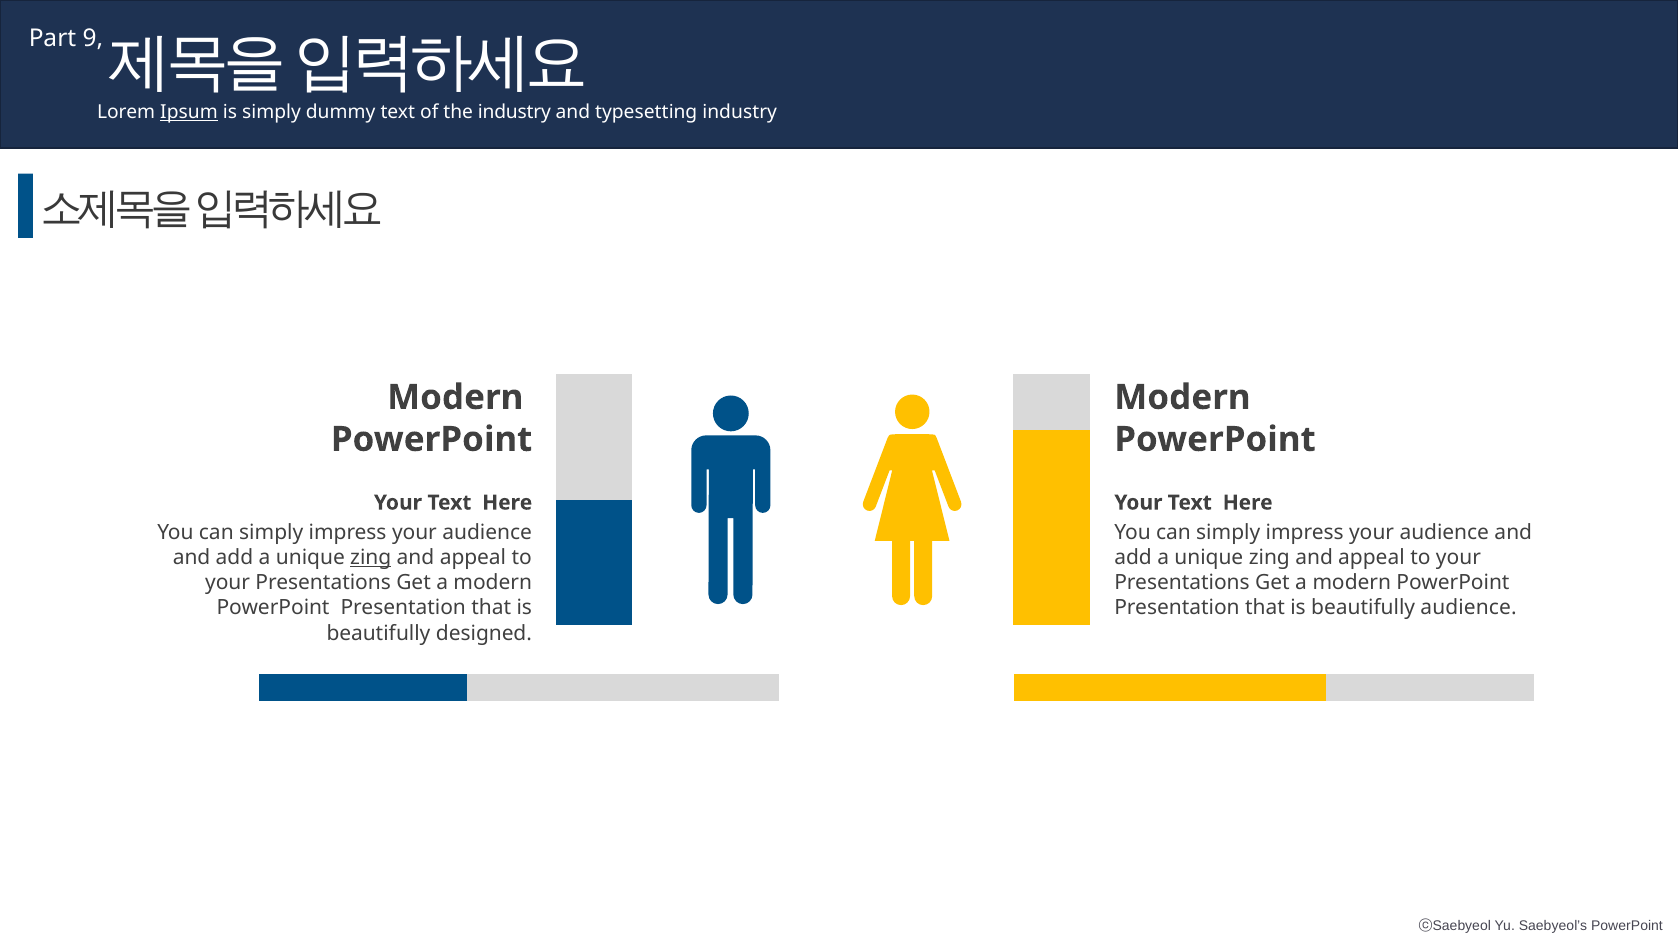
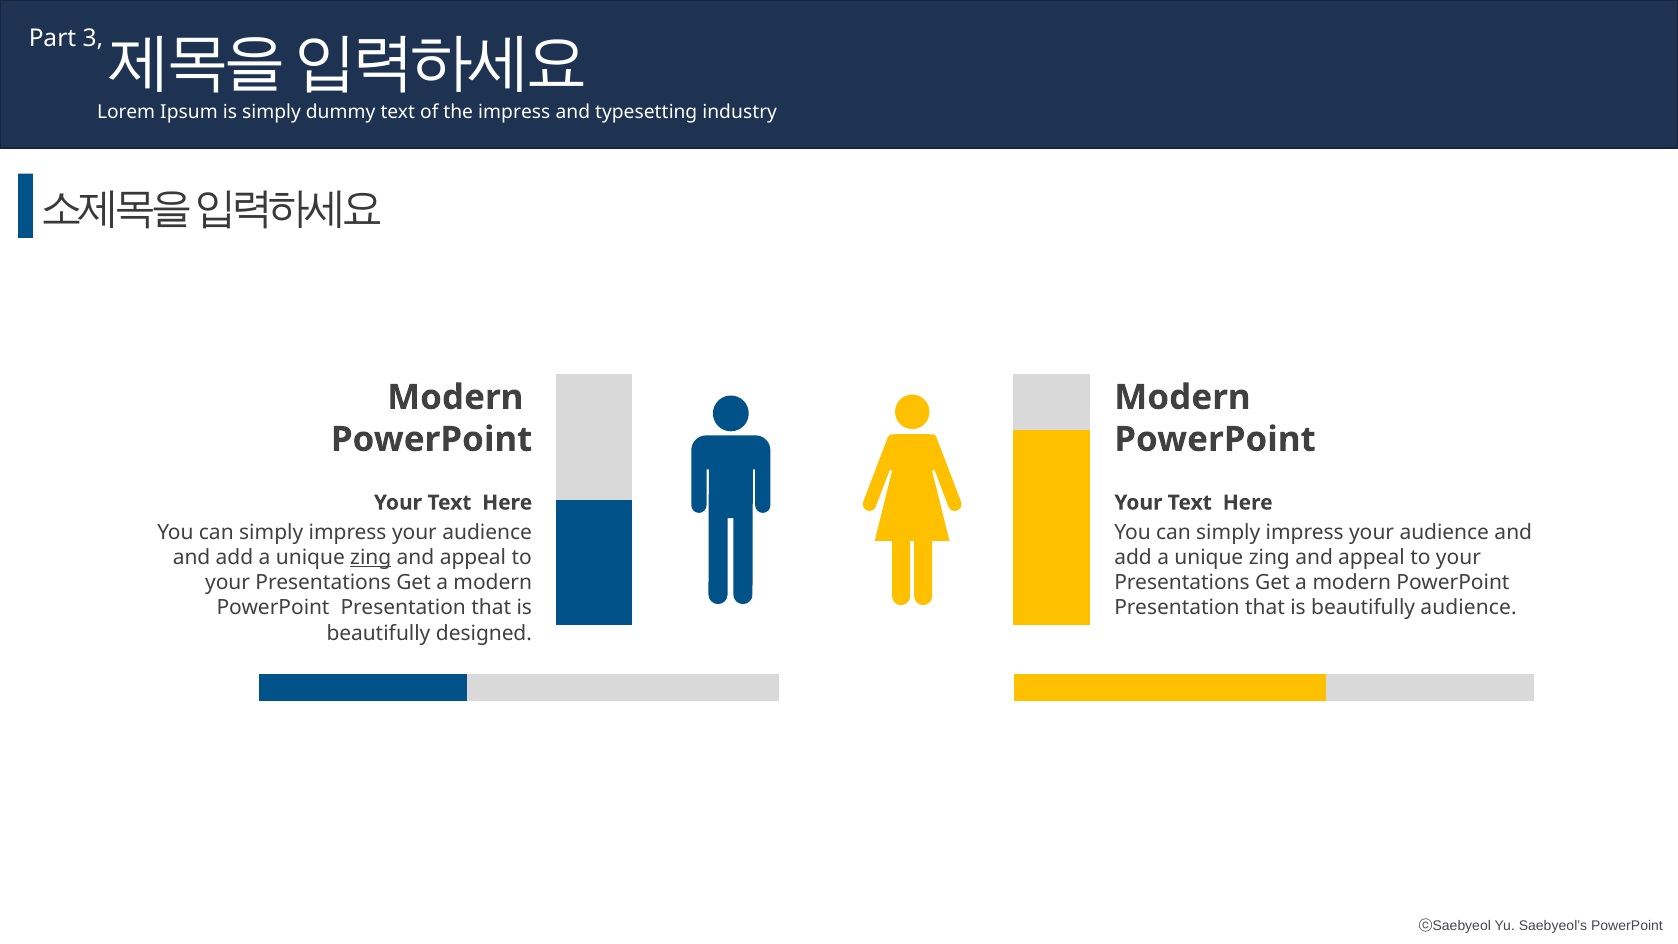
9: 9 -> 3
Ipsum underline: present -> none
the industry: industry -> impress
